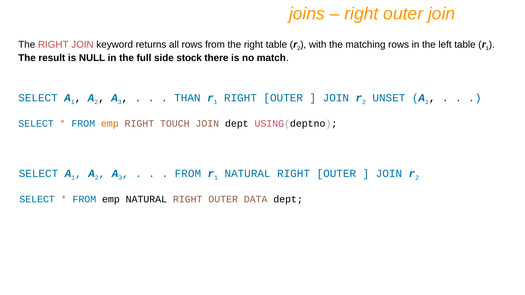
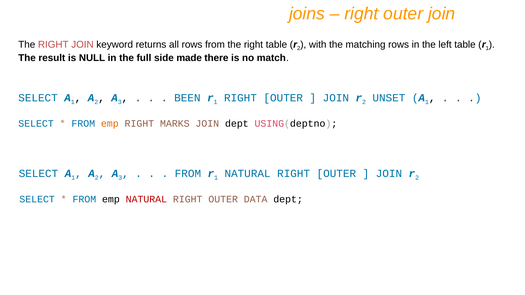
stock: stock -> made
THAN: THAN -> BEEN
TOUCH: TOUCH -> MARKS
NATURAL at (146, 200) colour: black -> red
